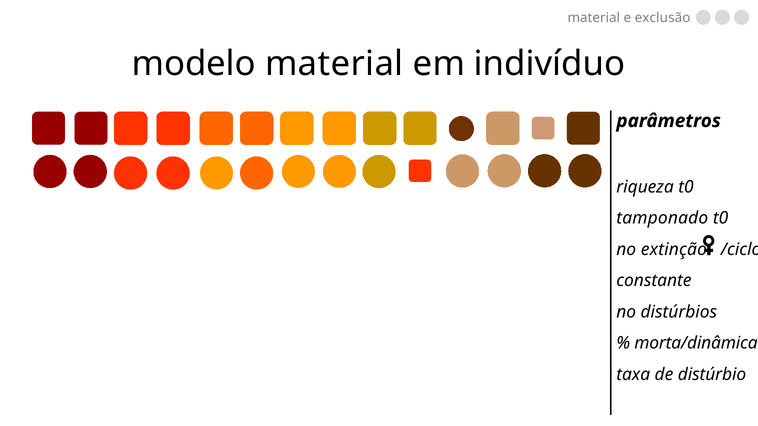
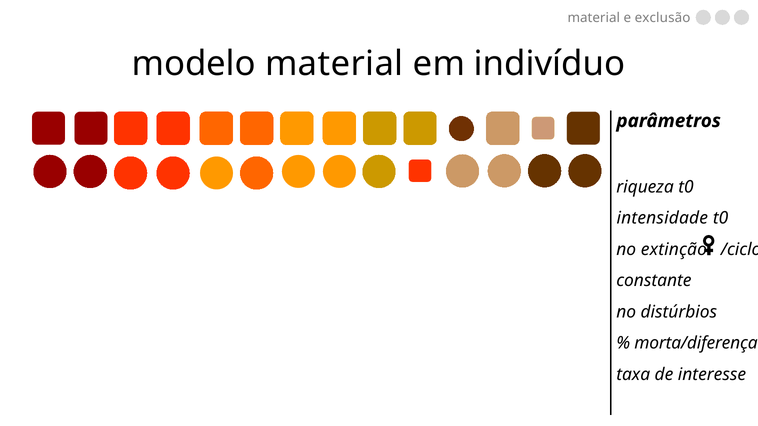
tamponado: tamponado -> intensidade
morta/dinâmica: morta/dinâmica -> morta/diferença
distúrbio: distúrbio -> interesse
